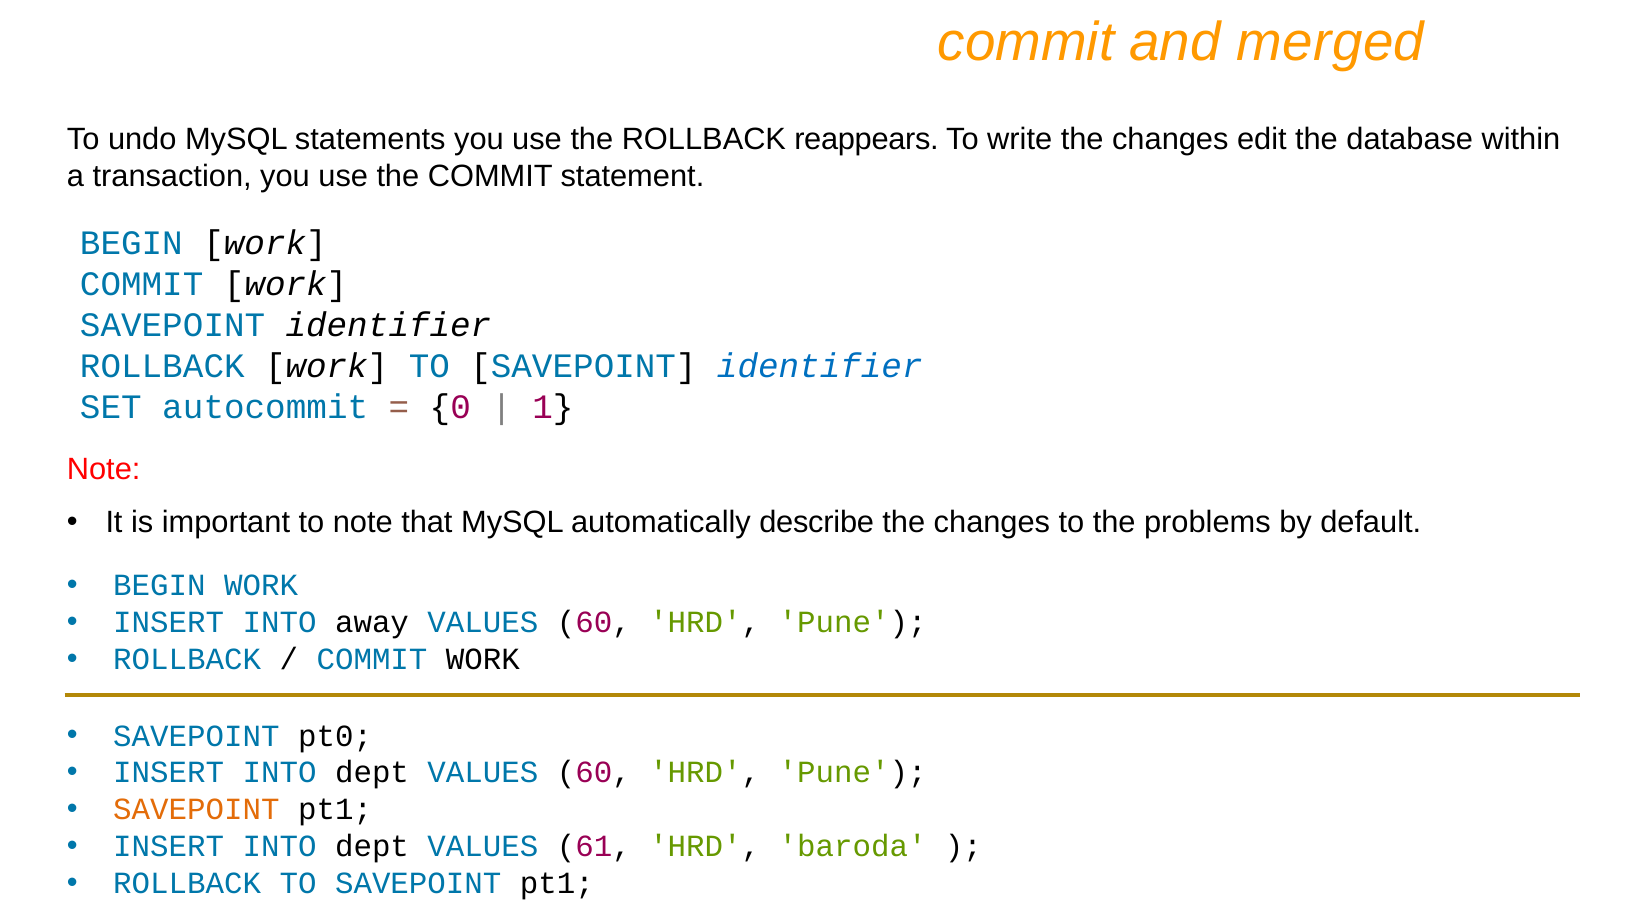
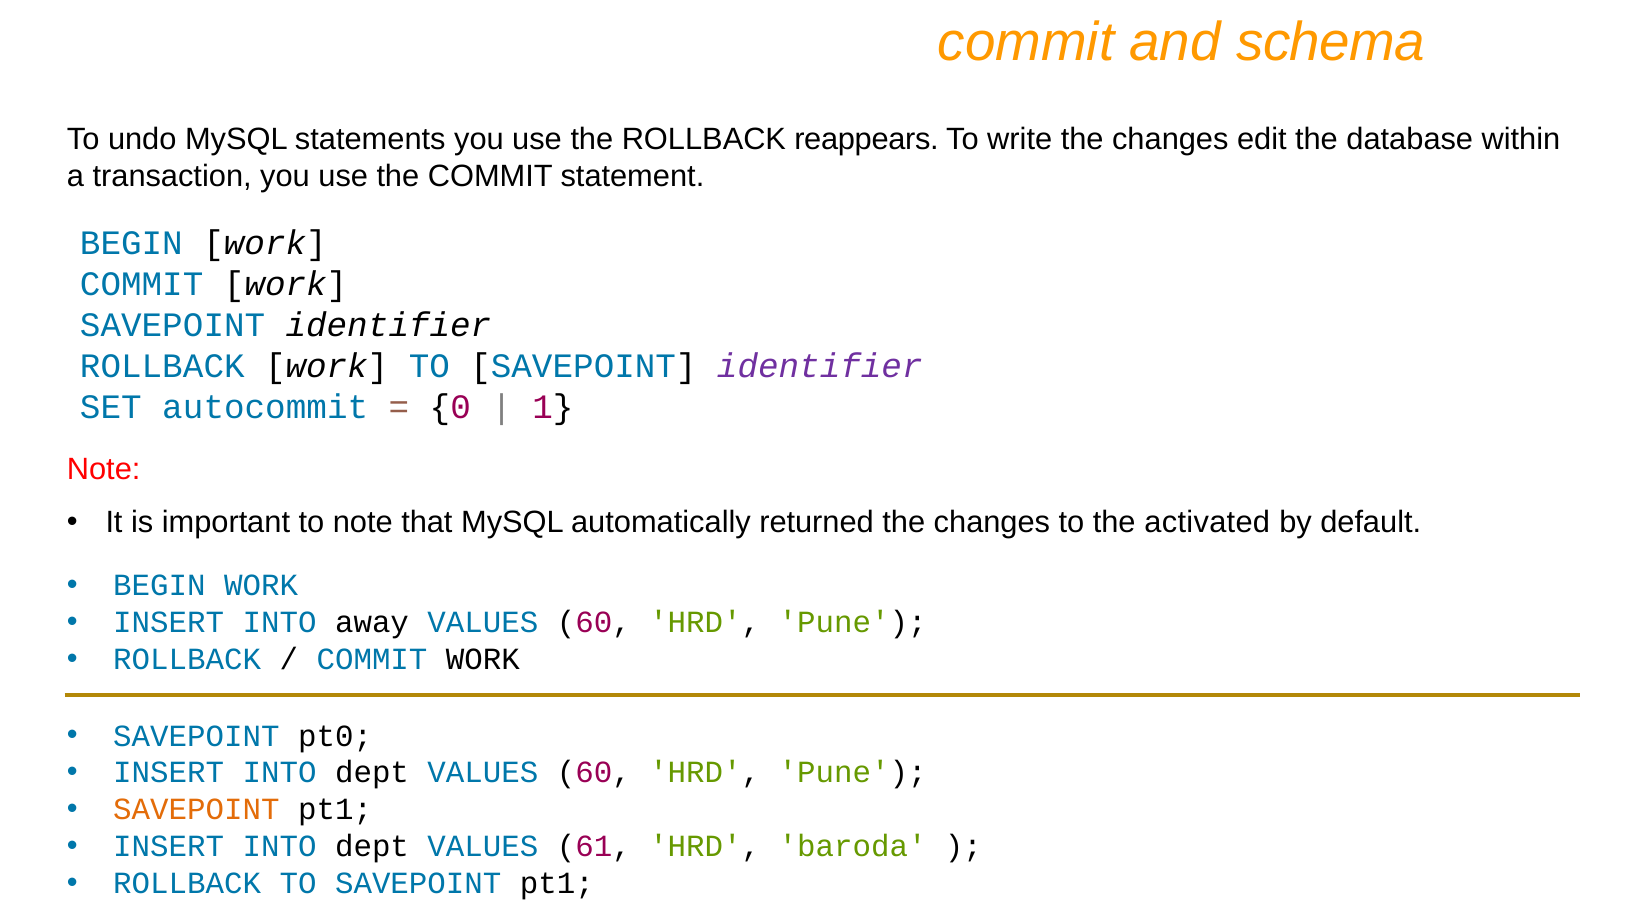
merged: merged -> schema
identifier at (820, 366) colour: blue -> purple
describe: describe -> returned
problems: problems -> activated
